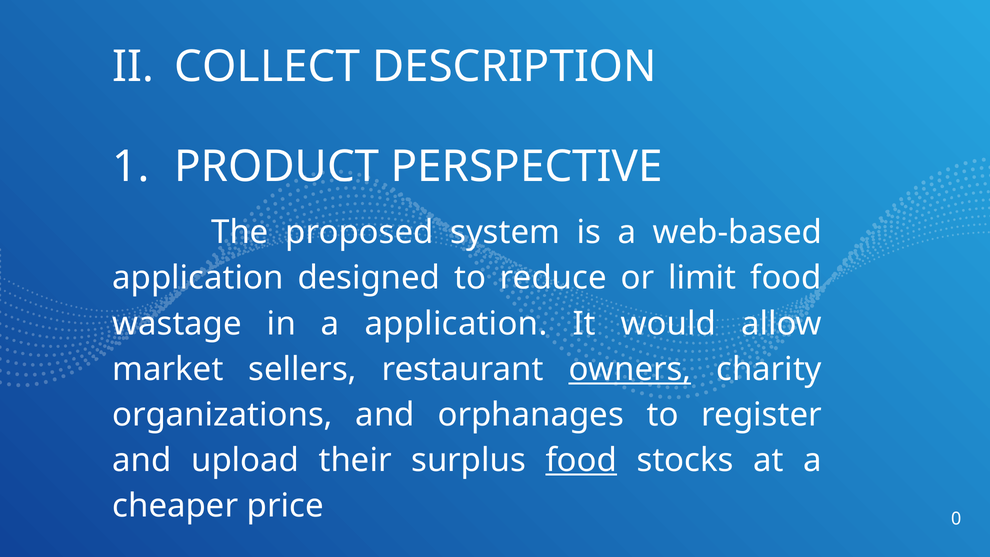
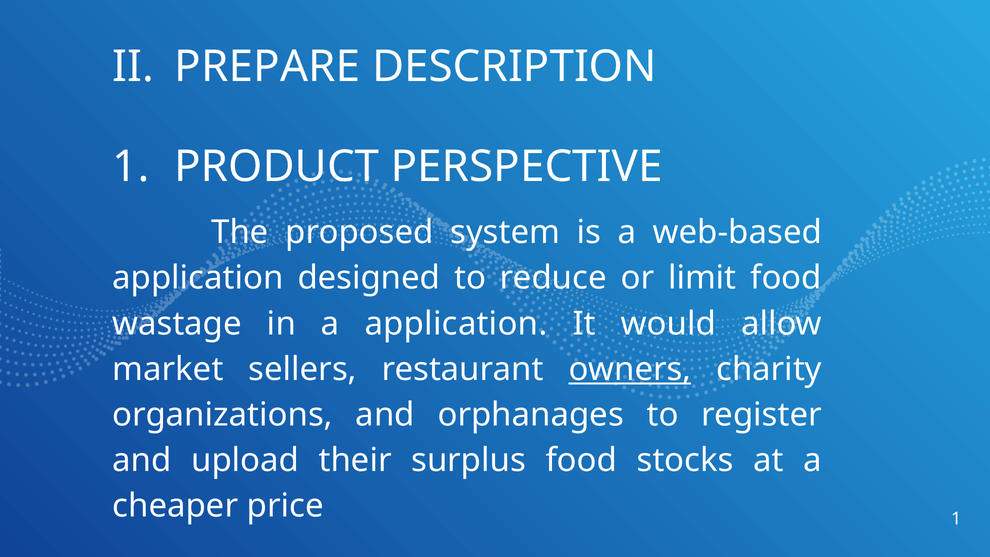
COLLECT: COLLECT -> PREPARE
food at (581, 460) underline: present -> none
price 0: 0 -> 1
